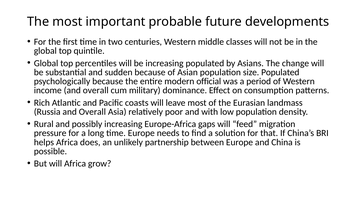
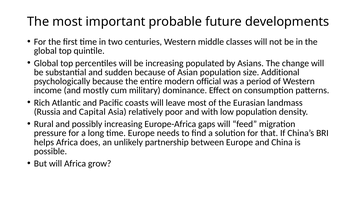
size Populated: Populated -> Additional
income and overall: overall -> mostly
Russia and Overall: Overall -> Capital
